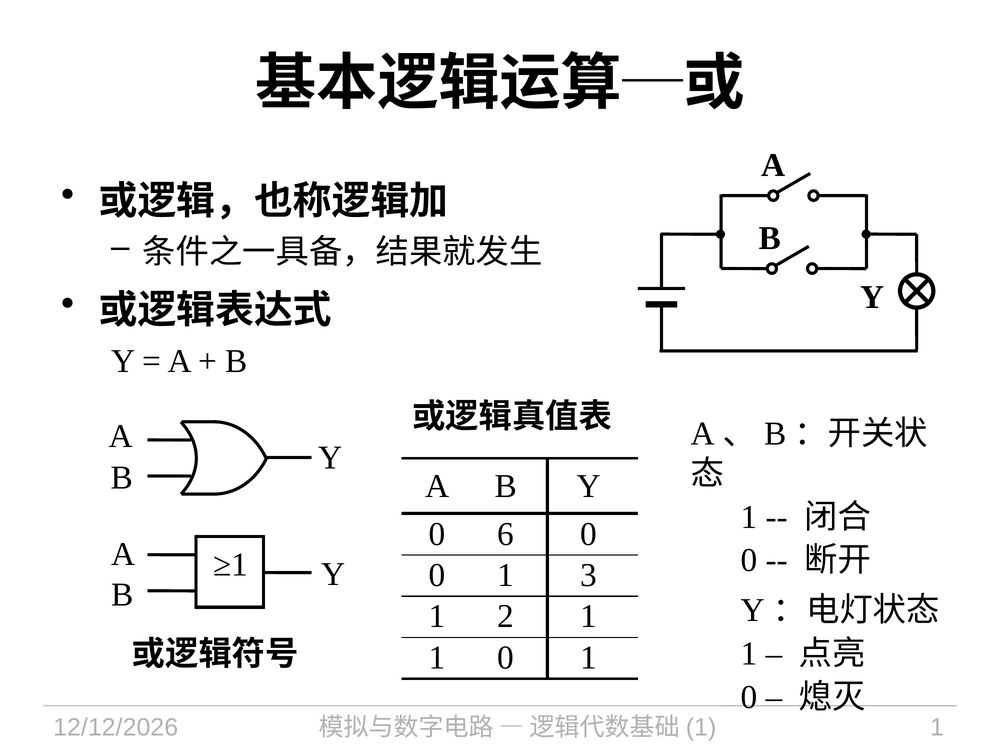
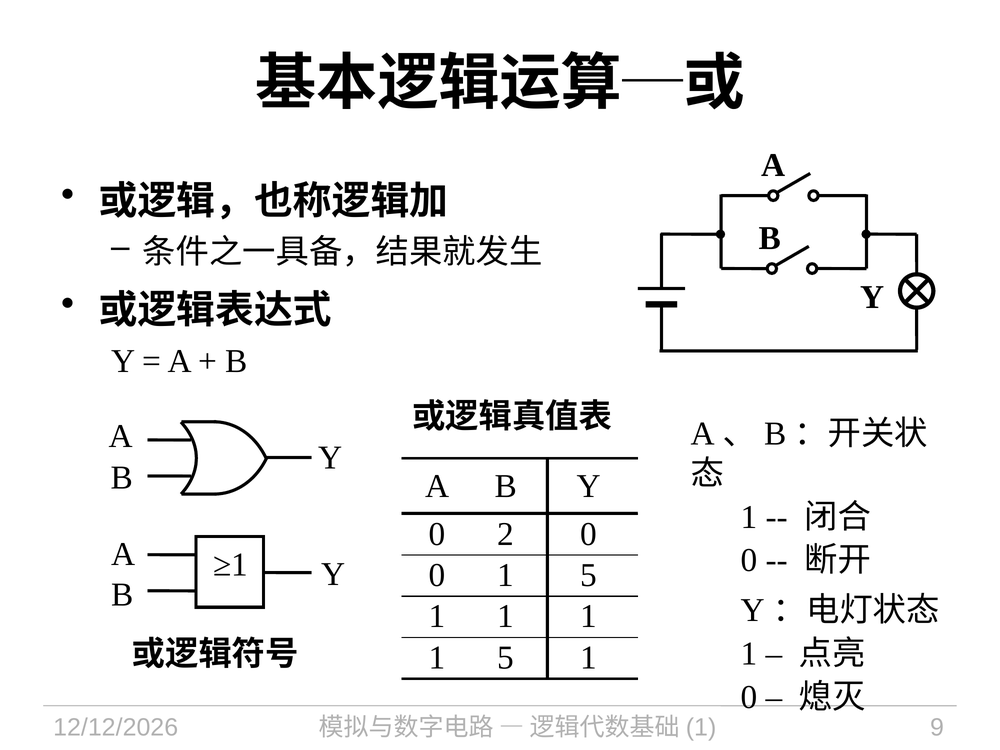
6: 6 -> 2
0 1 3: 3 -> 5
2 at (506, 616): 2 -> 1
0 at (506, 658): 0 -> 5
1 at (937, 727): 1 -> 9
